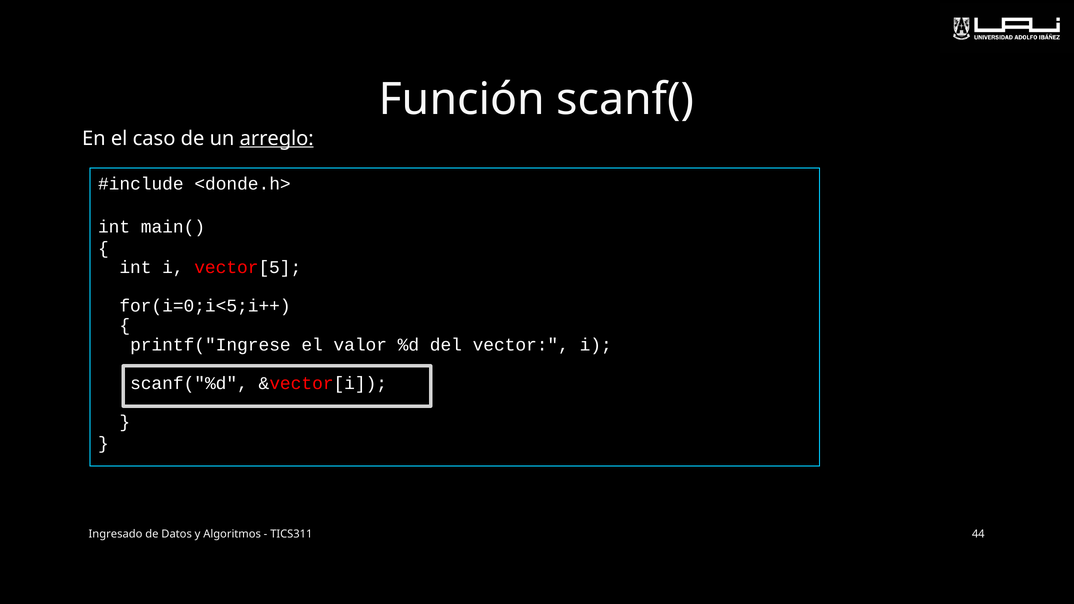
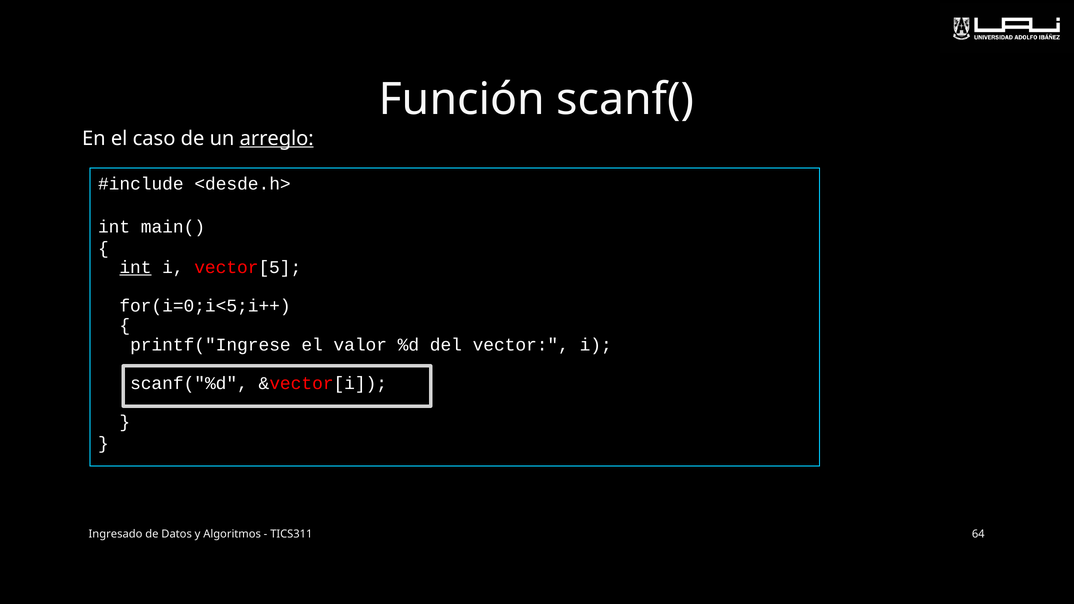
<donde.h>: <donde.h> -> <desde.h>
int at (135, 267) underline: none -> present
44: 44 -> 64
